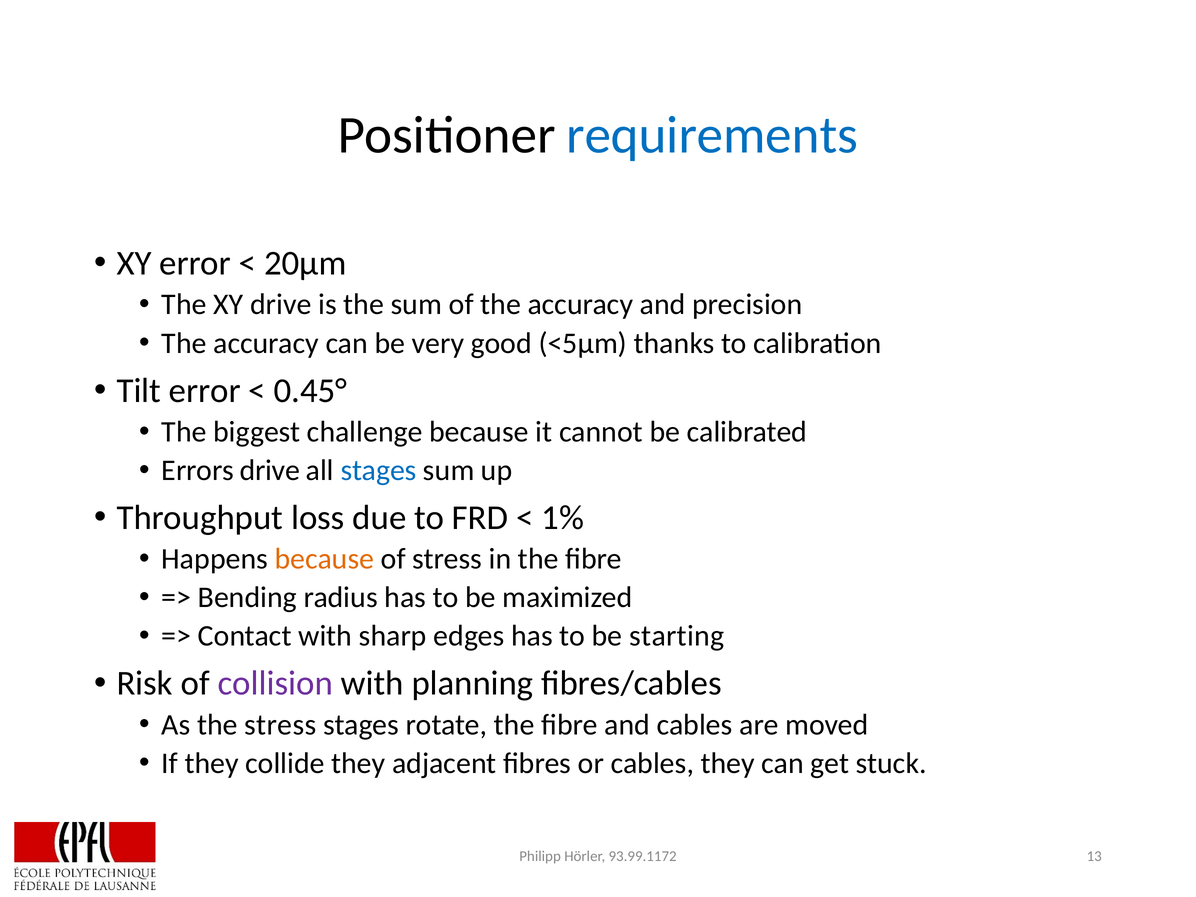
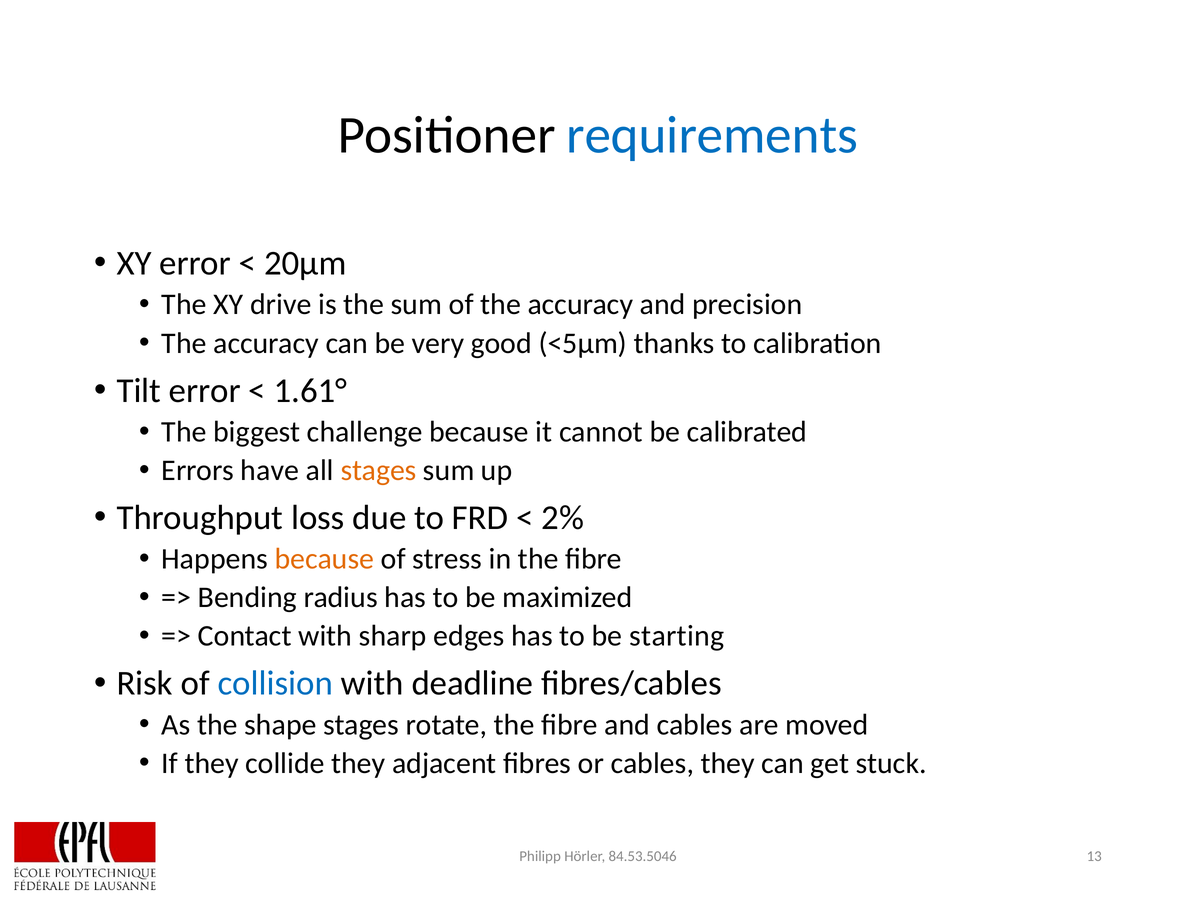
0.45°: 0.45° -> 1.61°
Errors drive: drive -> have
stages at (379, 470) colour: blue -> orange
1%: 1% -> 2%
collision colour: purple -> blue
planning: planning -> deadline
the stress: stress -> shape
93.99.1172: 93.99.1172 -> 84.53.5046
